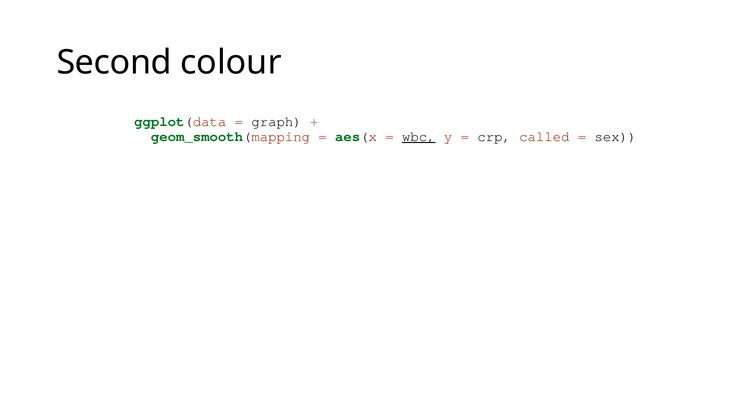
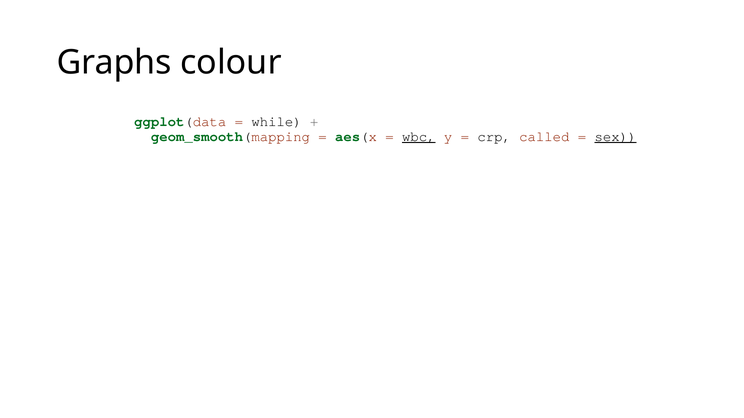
Second: Second -> Graphs
graph: graph -> while
sex underline: none -> present
